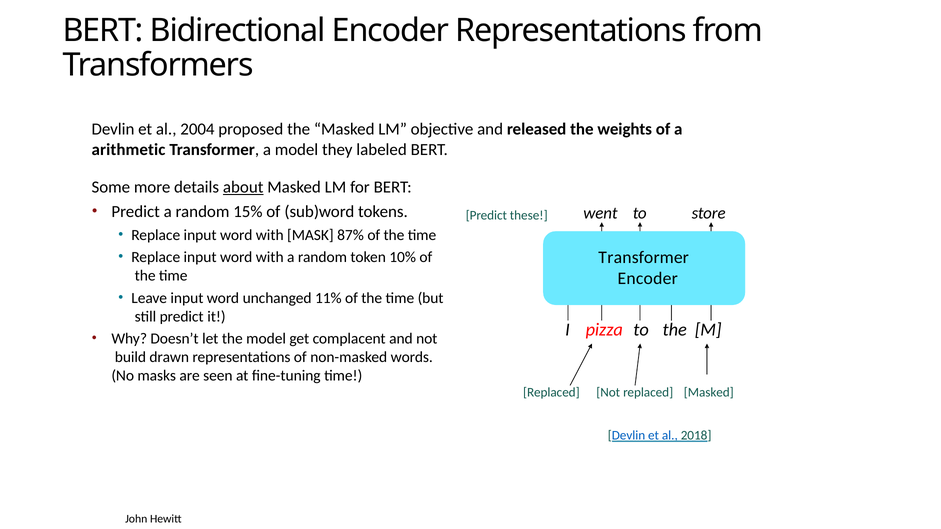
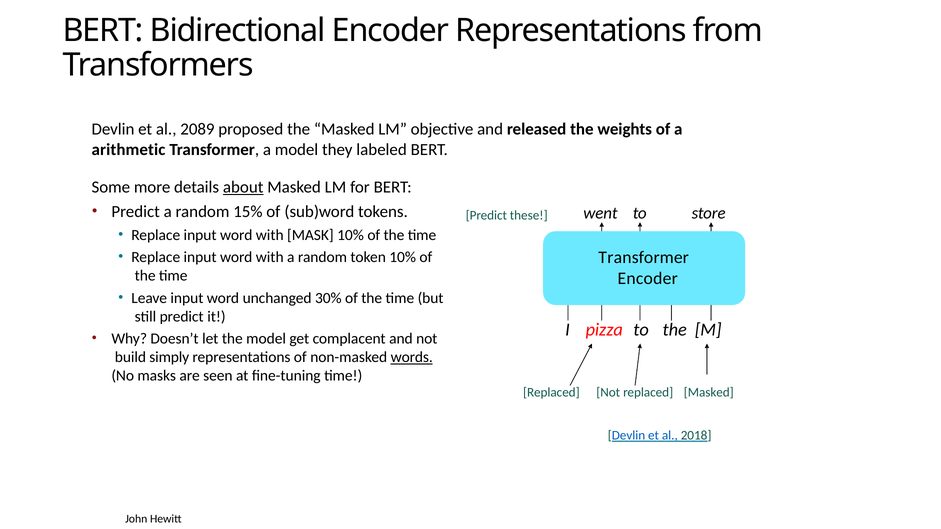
2004: 2004 -> 2089
MASK 87%: 87% -> 10%
11%: 11% -> 30%
drawn: drawn -> simply
words underline: none -> present
